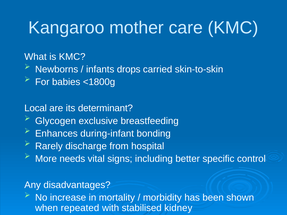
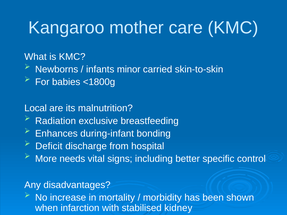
drops: drops -> minor
determinant: determinant -> malnutrition
Glycogen: Glycogen -> Radiation
Rarely: Rarely -> Deficit
repeated: repeated -> infarction
